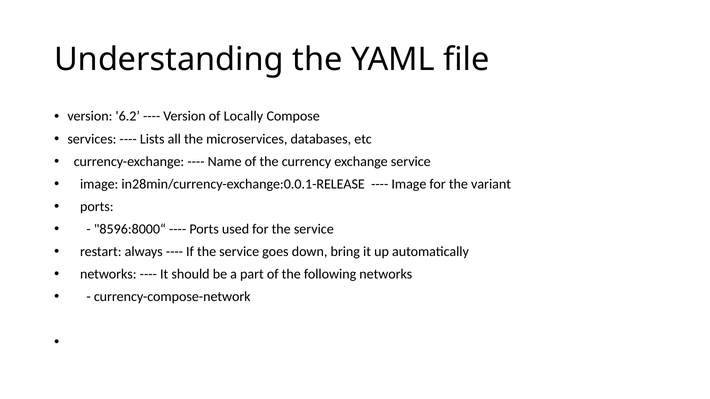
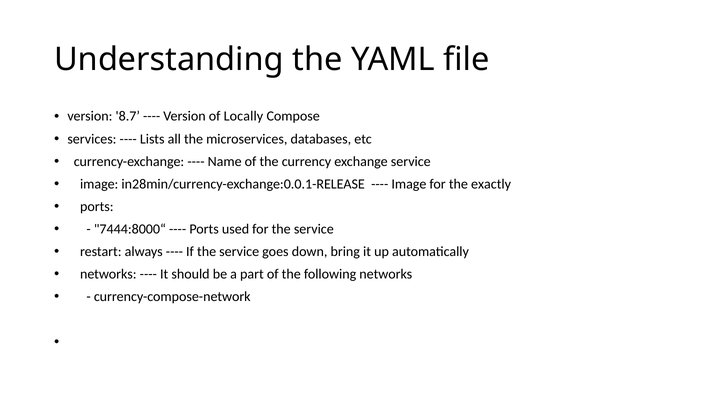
6.2: 6.2 -> 8.7
variant: variant -> exactly
8596:8000“: 8596:8000“ -> 7444:8000“
